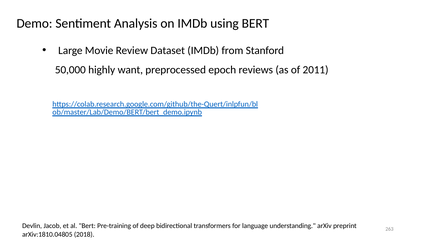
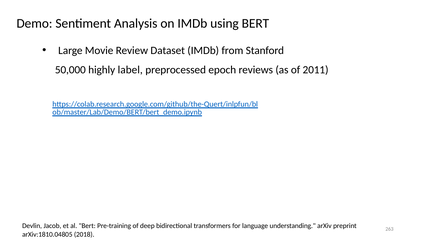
want: want -> label
